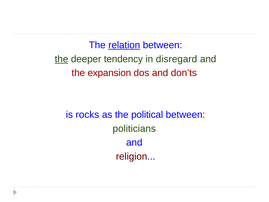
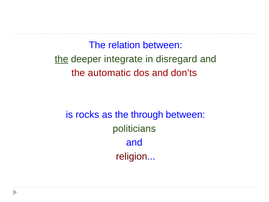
relation underline: present -> none
tendency: tendency -> integrate
expansion: expansion -> automatic
political: political -> through
